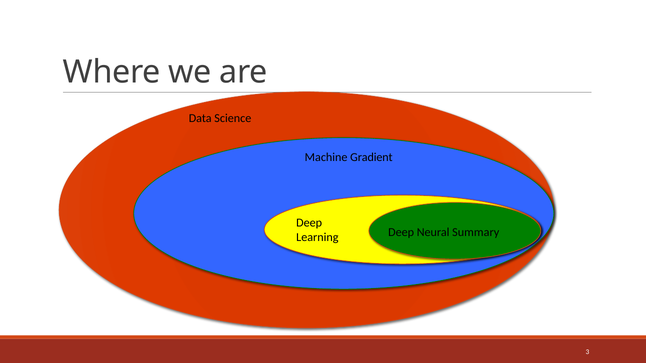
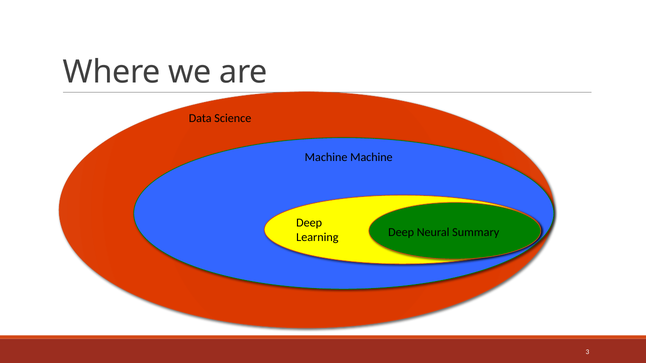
Machine Gradient: Gradient -> Machine
